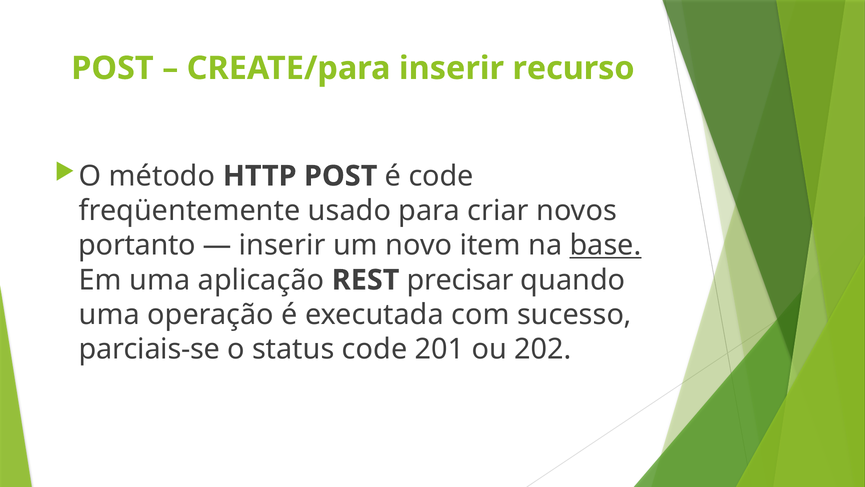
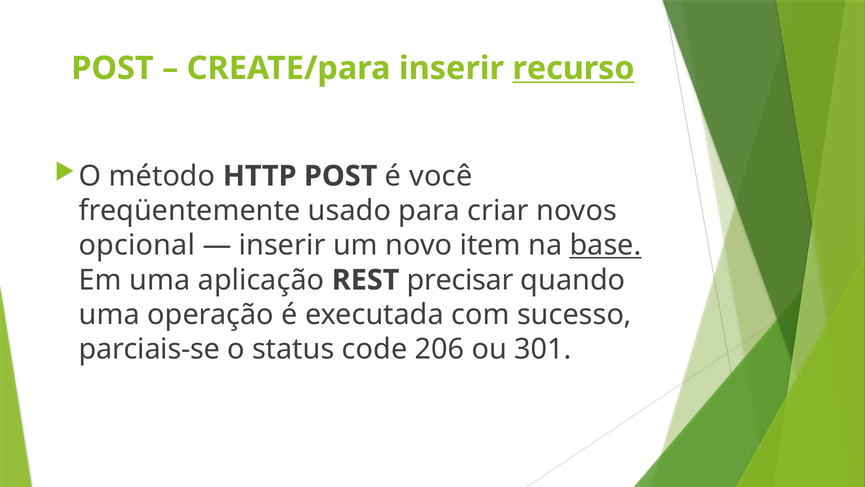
recurso underline: none -> present
é code: code -> você
portanto: portanto -> opcional
201: 201 -> 206
202: 202 -> 301
